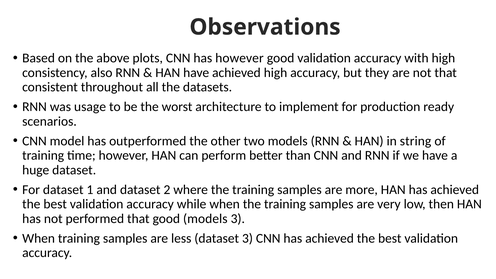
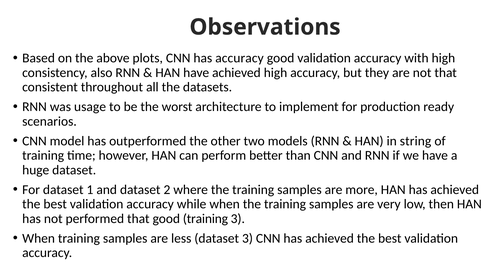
has however: however -> accuracy
good models: models -> training
